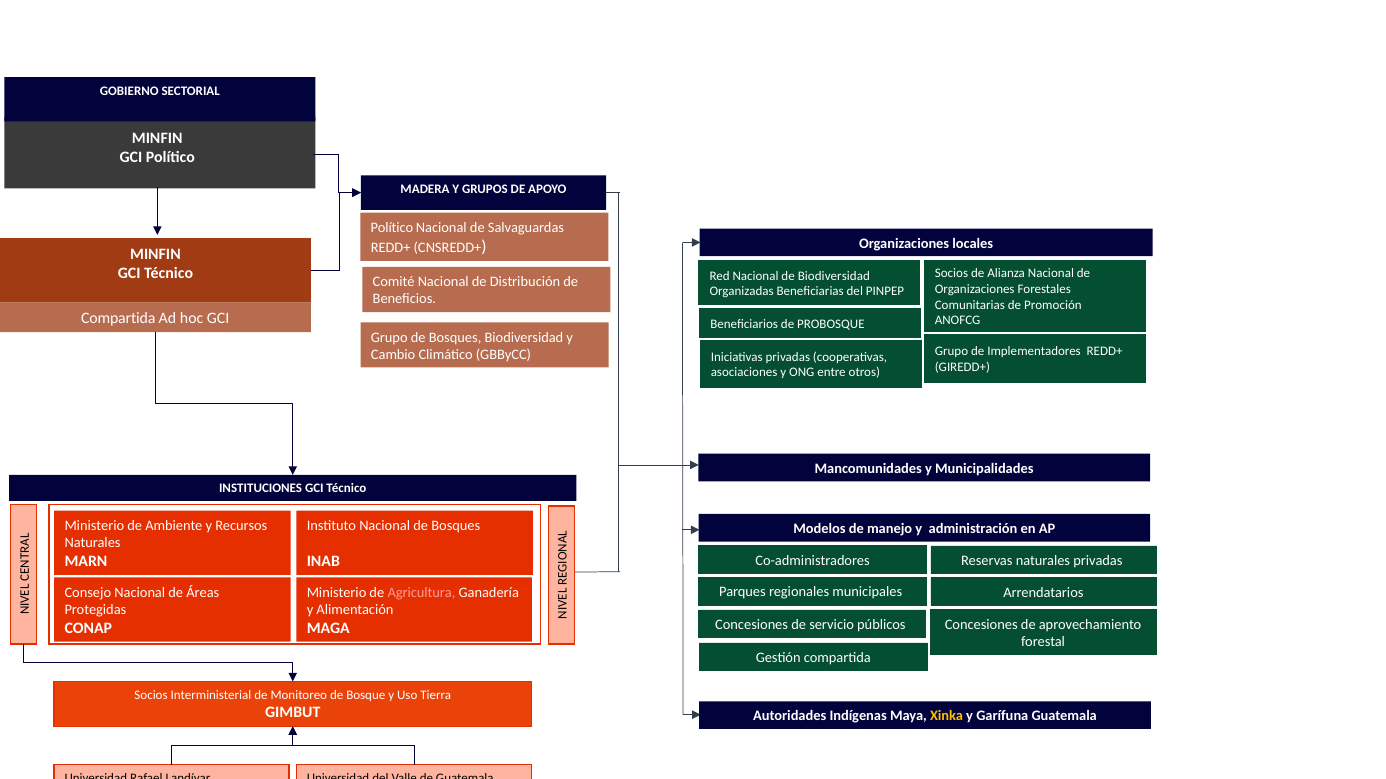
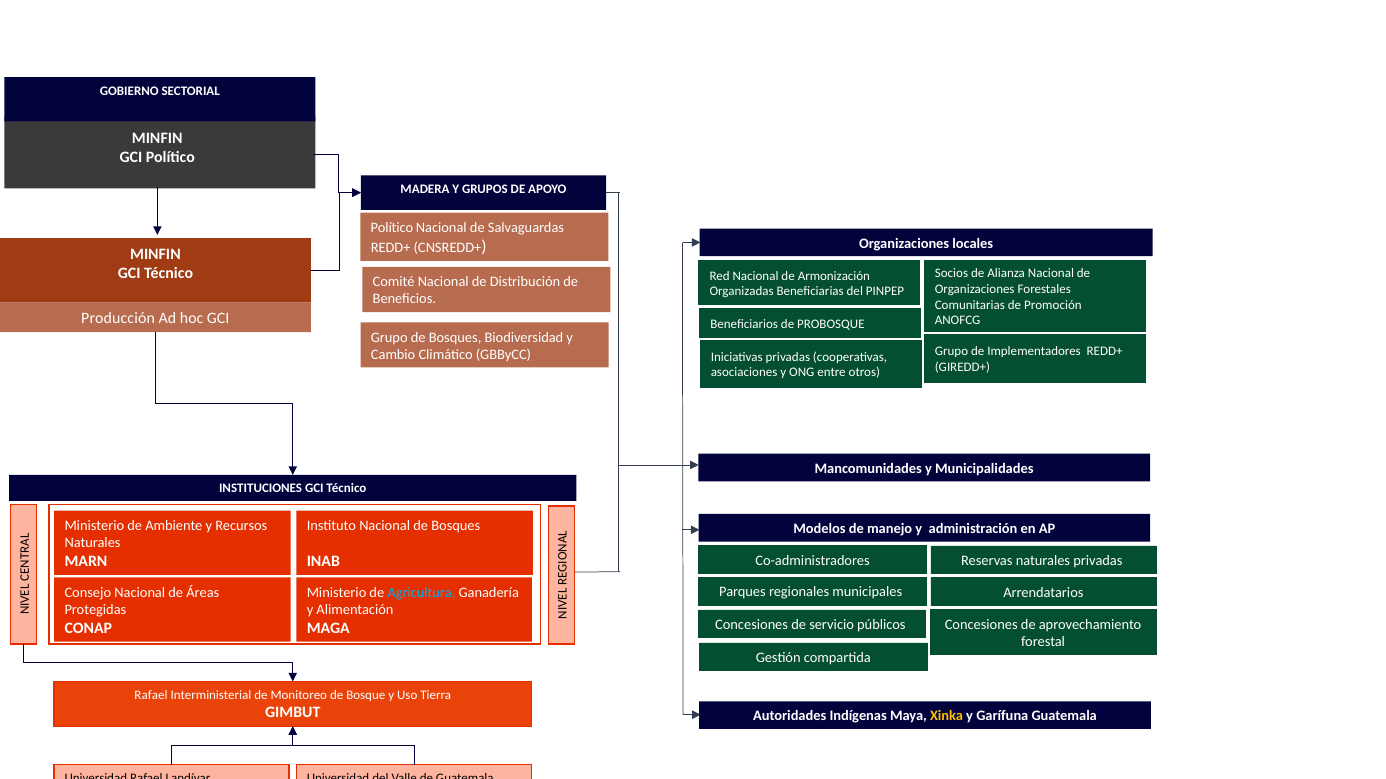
de Biodiversidad: Biodiversidad -> Armonización
Compartida at (118, 318): Compartida -> Producción
Agricultura colour: pink -> light blue
Socios at (151, 696): Socios -> Rafael
